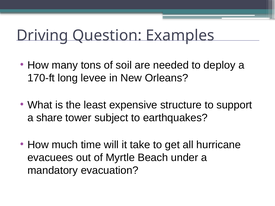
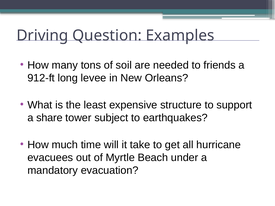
deploy: deploy -> friends
170-ft: 170-ft -> 912-ft
